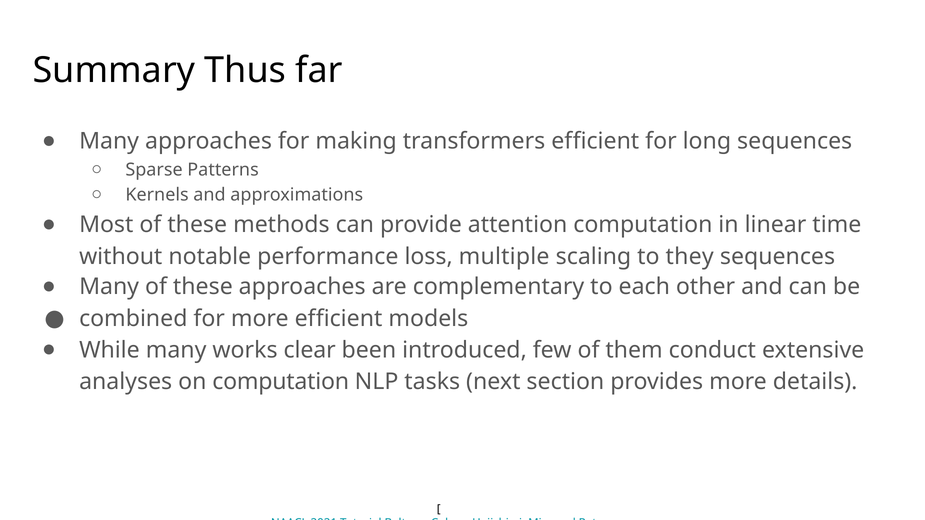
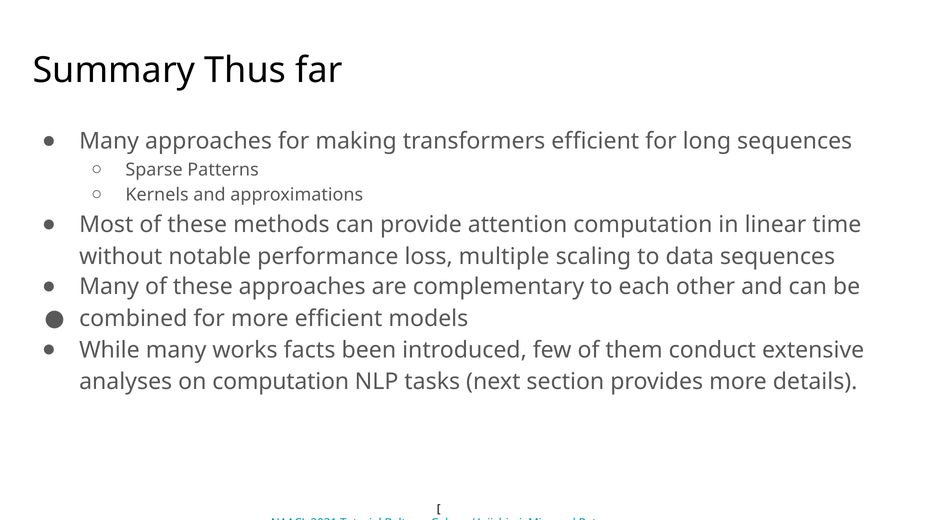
they: they -> data
clear: clear -> facts
